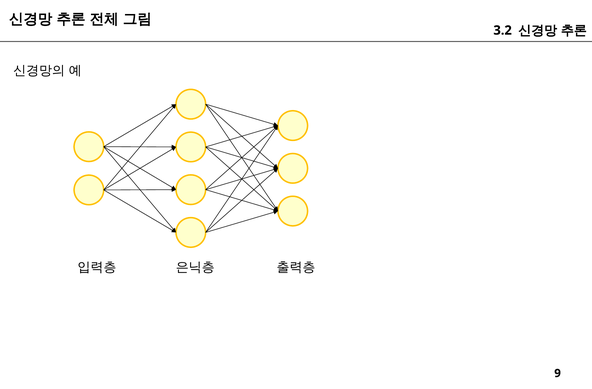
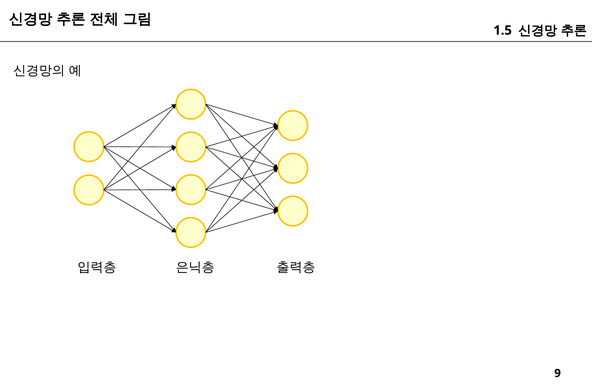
3.2: 3.2 -> 1.5
